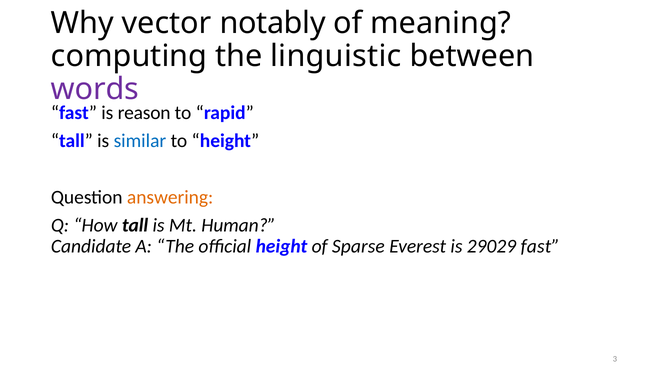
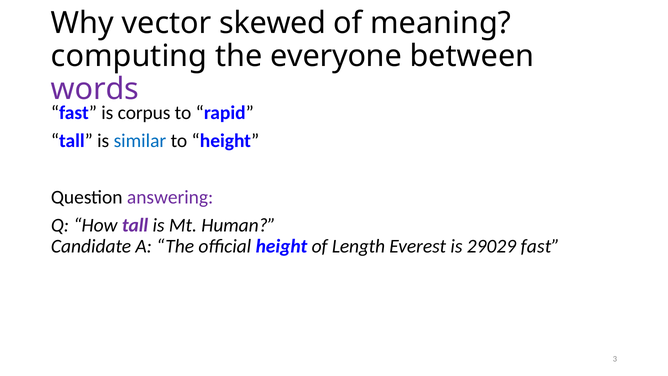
notably: notably -> skewed
linguistic: linguistic -> everyone
reason: reason -> corpus
answering colour: orange -> purple
tall at (135, 225) colour: black -> purple
Sparse: Sparse -> Length
